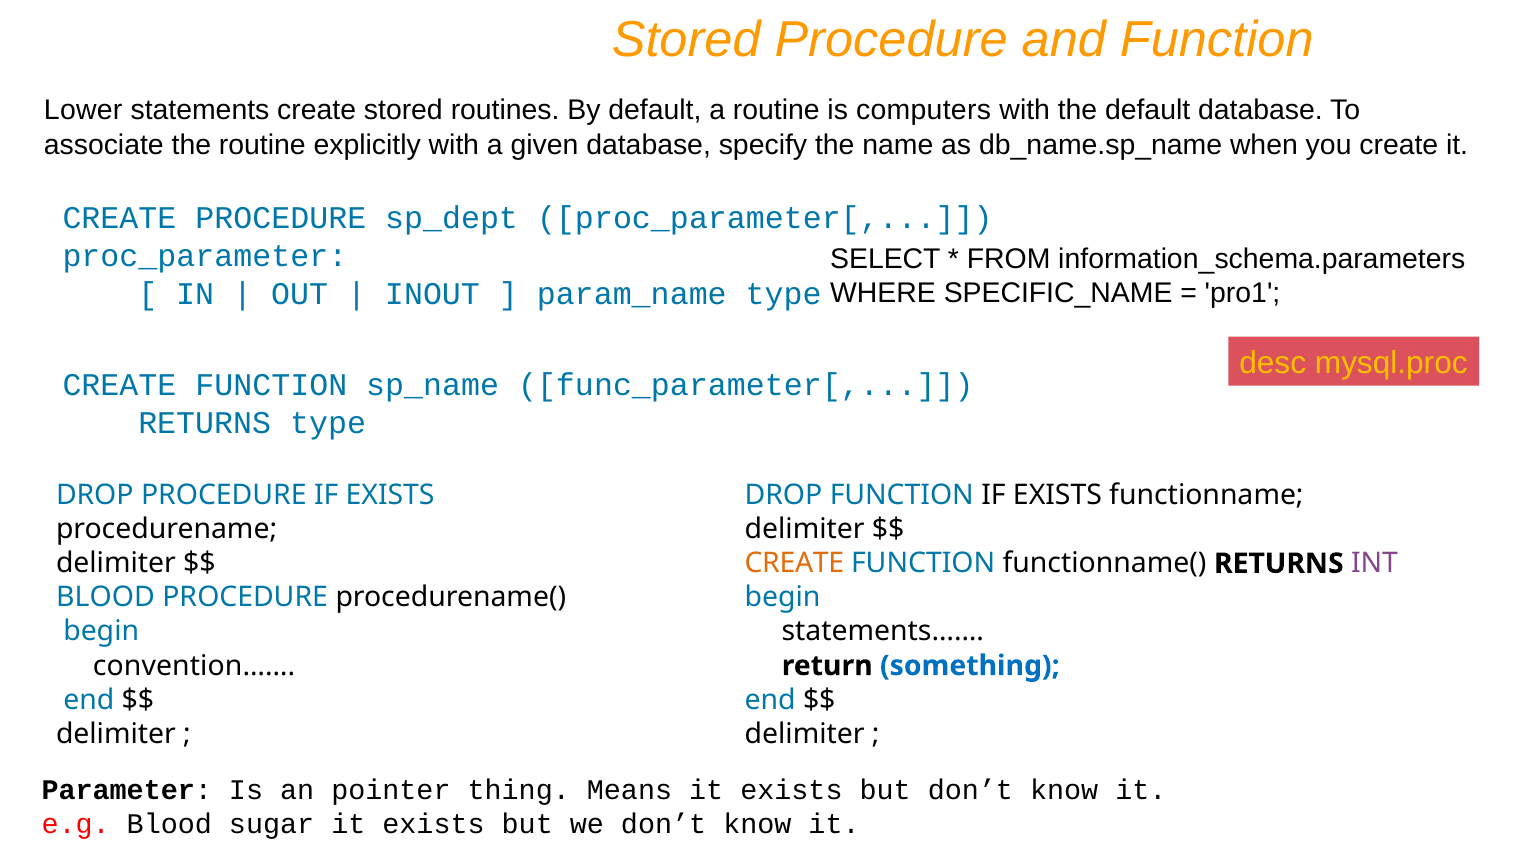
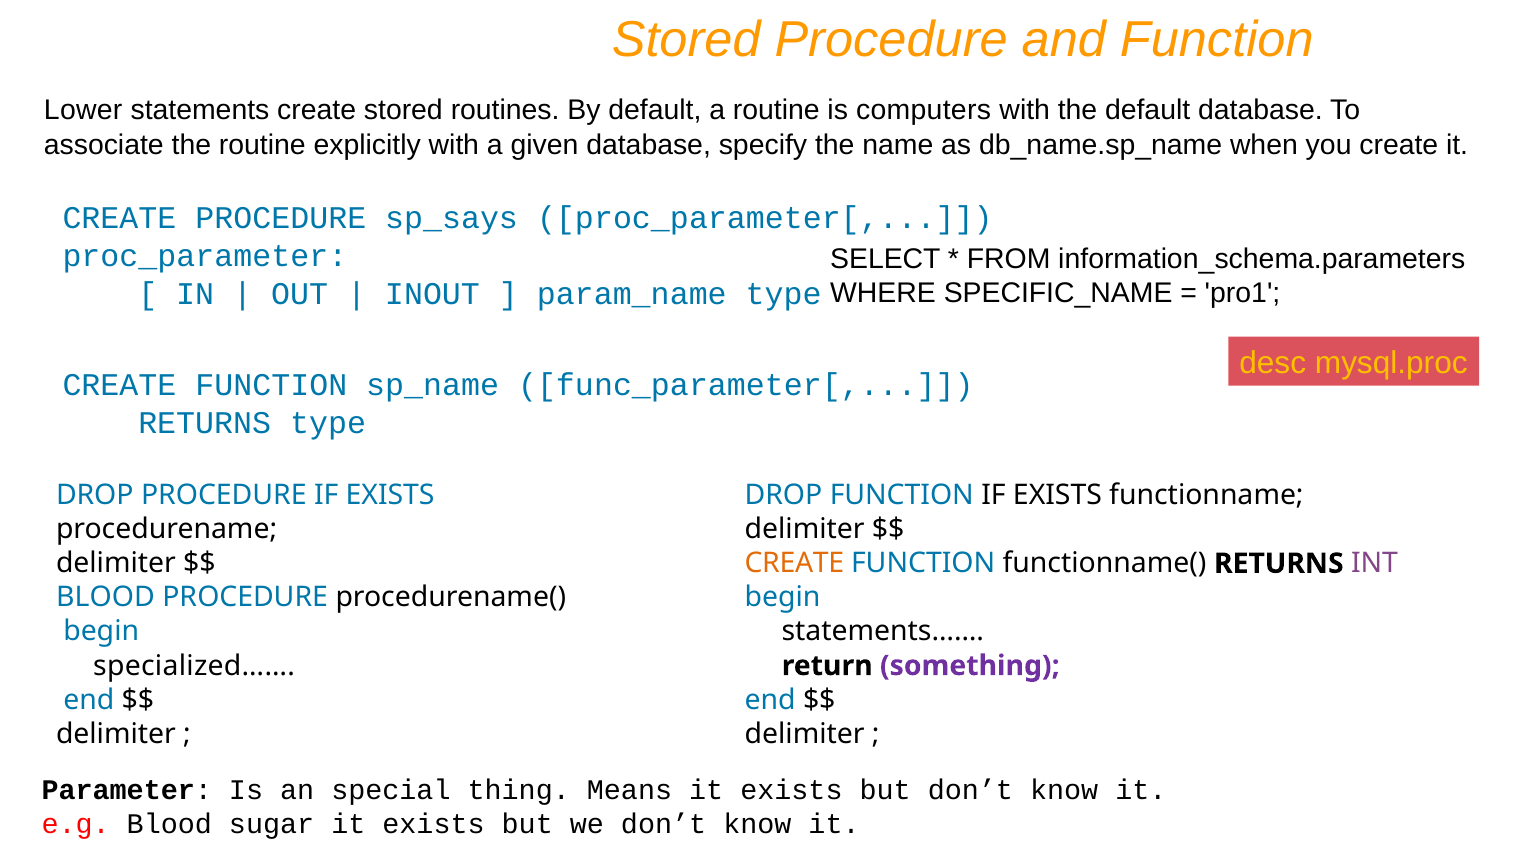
sp_dept: sp_dept -> sp_says
convention……: convention…… -> specialized……
something colour: blue -> purple
pointer: pointer -> special
